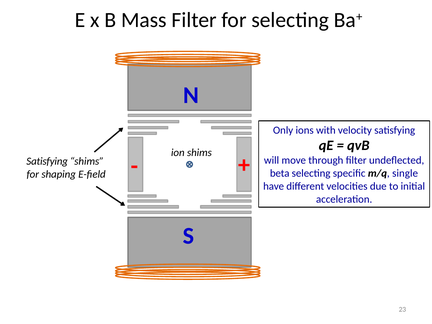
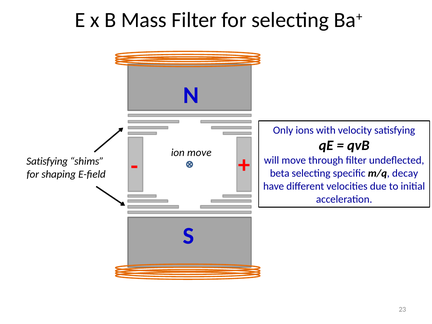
ion shims: shims -> move
single: single -> decay
